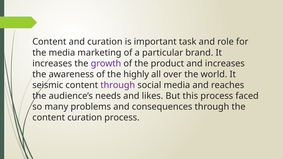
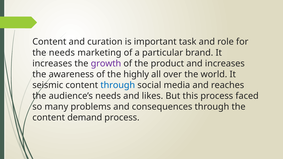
the media: media -> needs
through at (118, 85) colour: purple -> blue
content curation: curation -> demand
